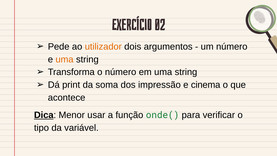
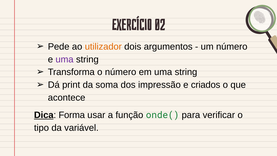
uma at (65, 59) colour: orange -> purple
cinema: cinema -> criados
Menor: Menor -> Forma
